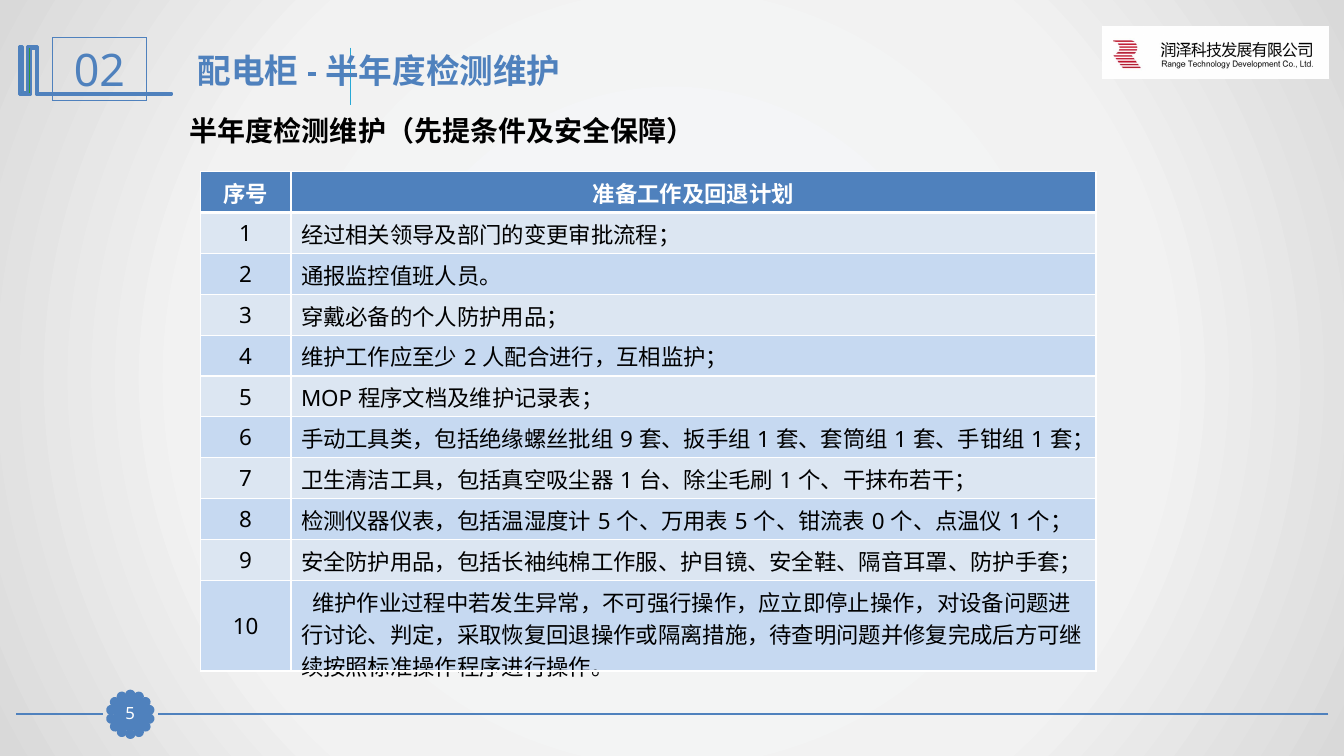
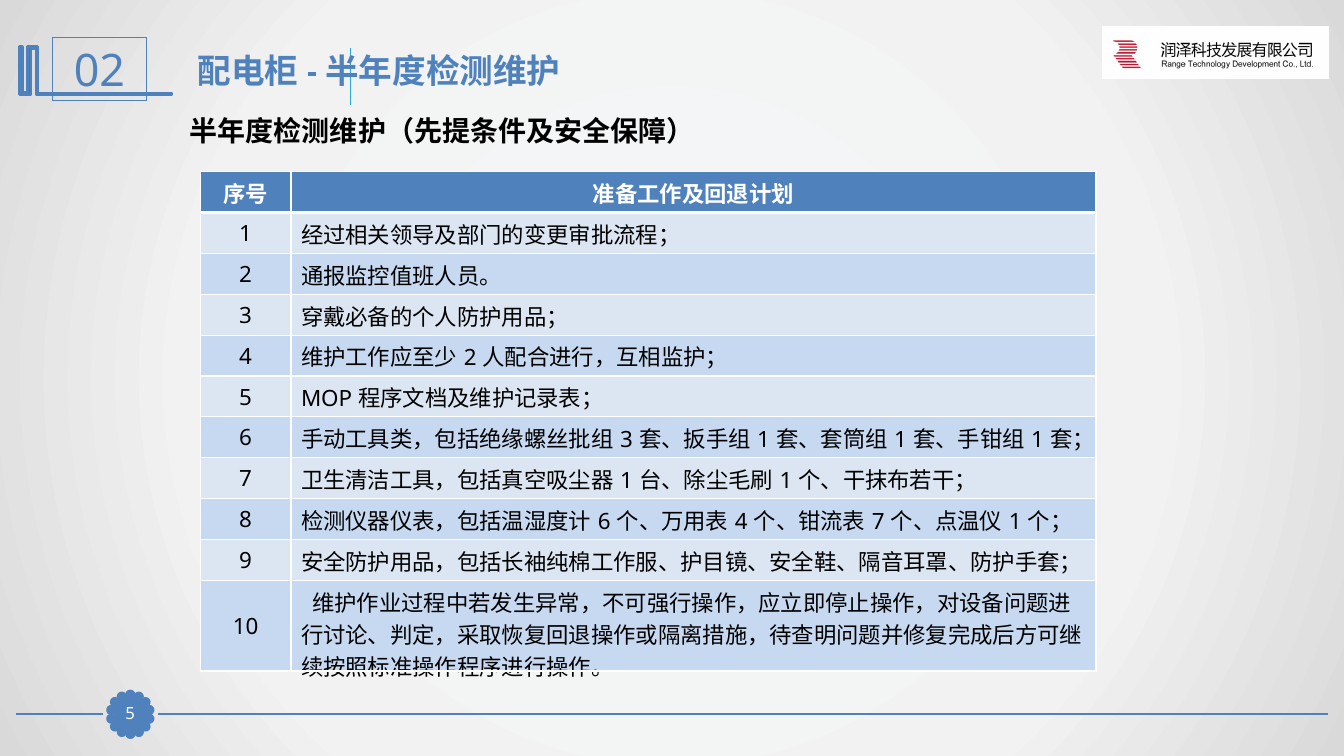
9 at (627, 440): 9 -> 3
5 at (604, 522): 5 -> 6
5 at (741, 522): 5 -> 4
0 at (878, 522): 0 -> 7
